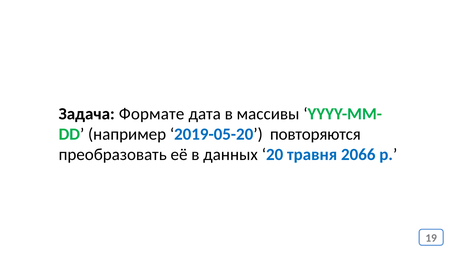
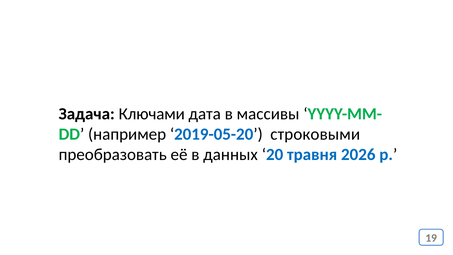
Формате: Формате -> Ключами
повторяются: повторяются -> строковыми
2066: 2066 -> 2026
